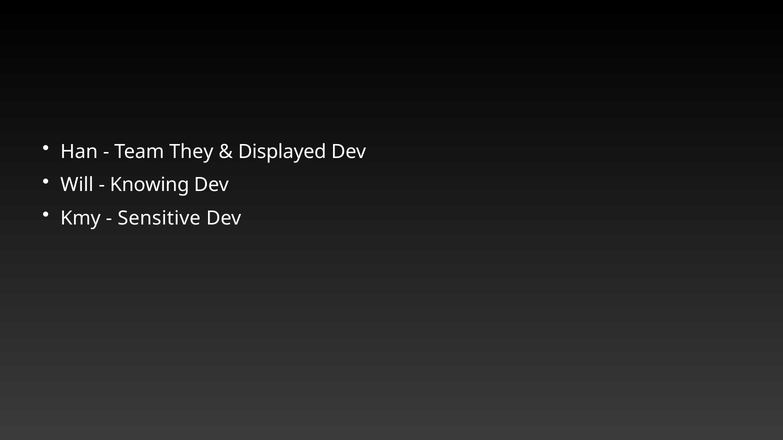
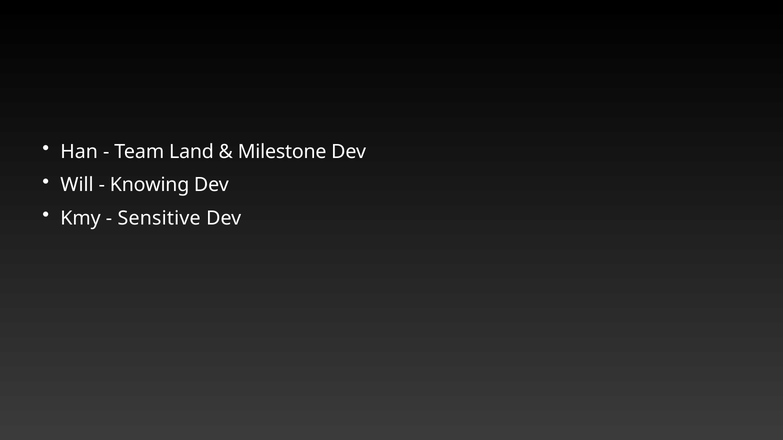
They: They -> Land
Displayed: Displayed -> Milestone
